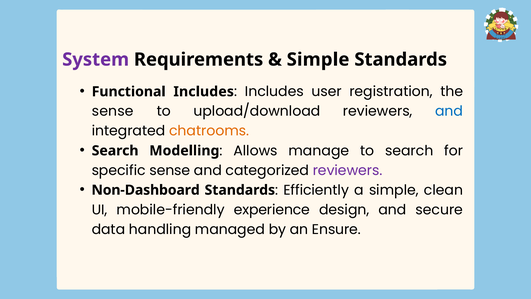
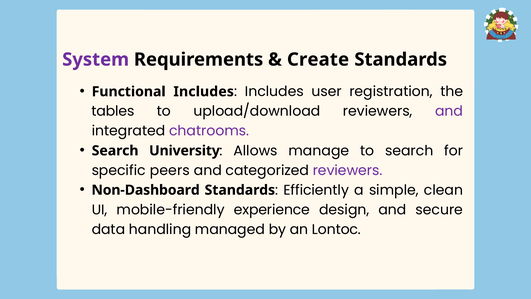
Simple at (318, 59): Simple -> Create
sense at (113, 111): sense -> tables
and at (449, 111) colour: blue -> purple
chatrooms colour: orange -> purple
Modelling: Modelling -> University
specific sense: sense -> peers
Ensure: Ensure -> Lontoc
